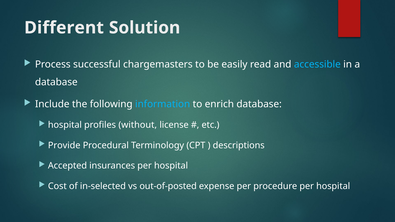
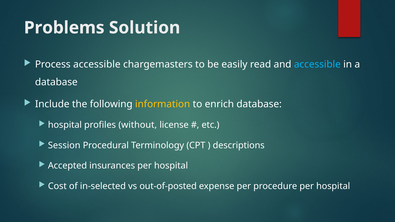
Different: Different -> Problems
Process successful: successful -> accessible
information colour: light blue -> yellow
Provide: Provide -> Session
